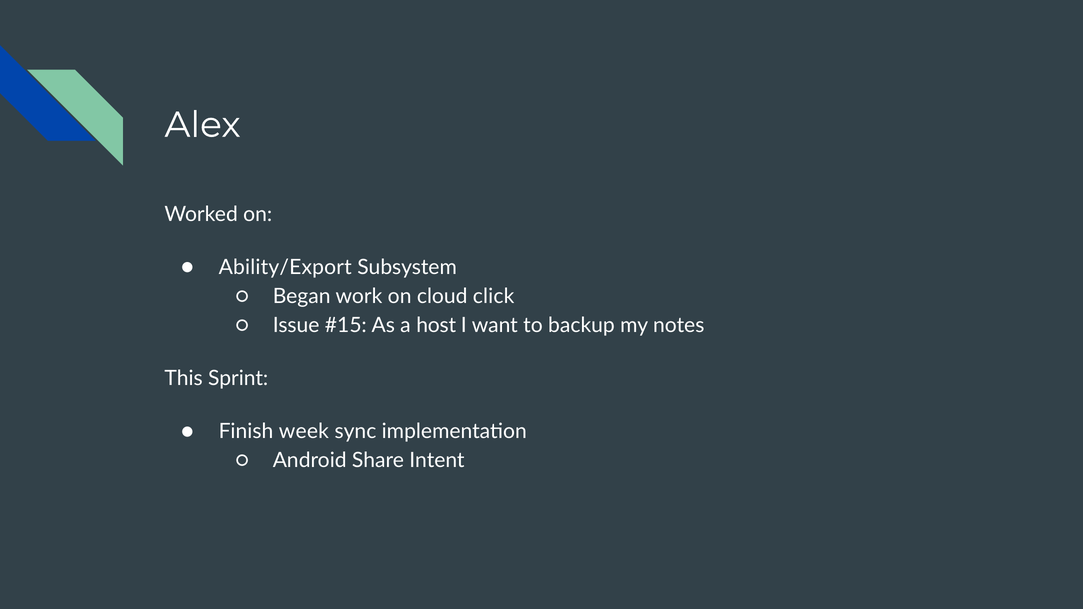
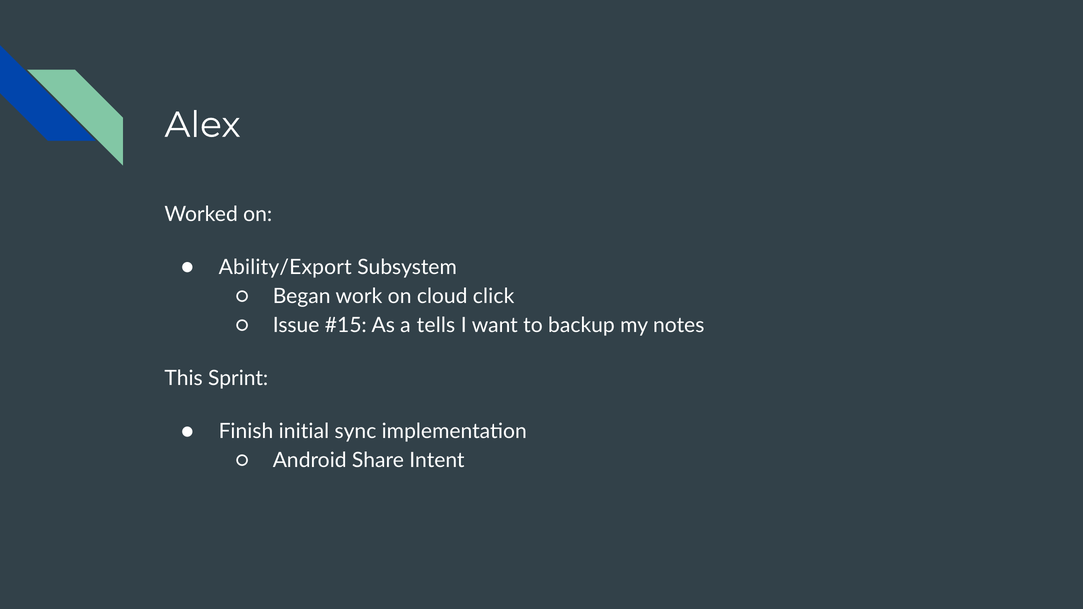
host: host -> tells
week: week -> initial
